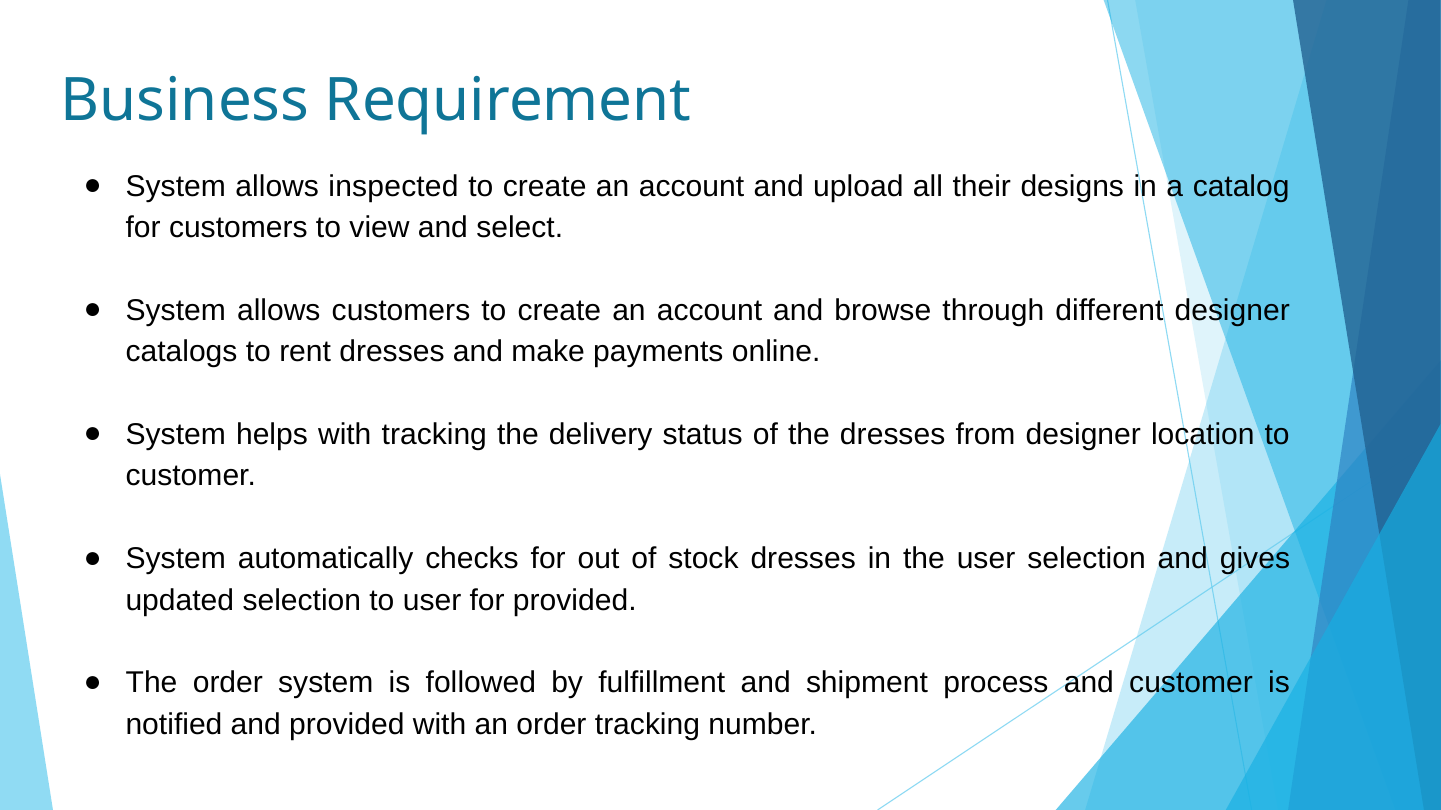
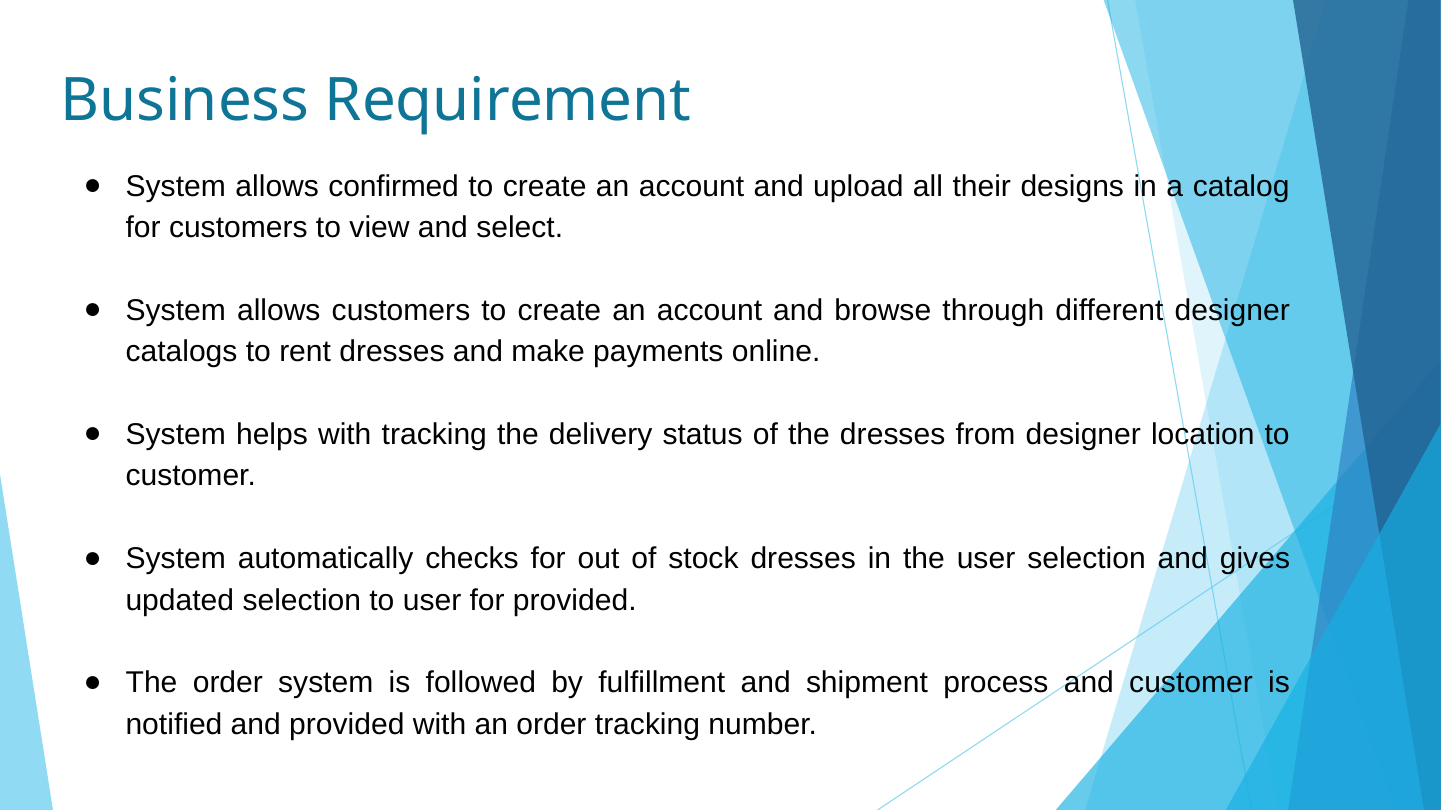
inspected: inspected -> confirmed
